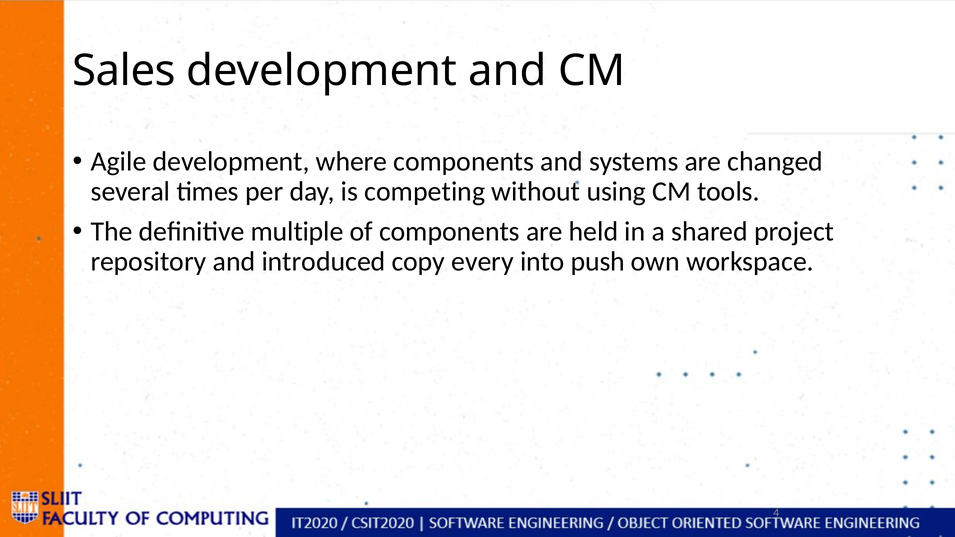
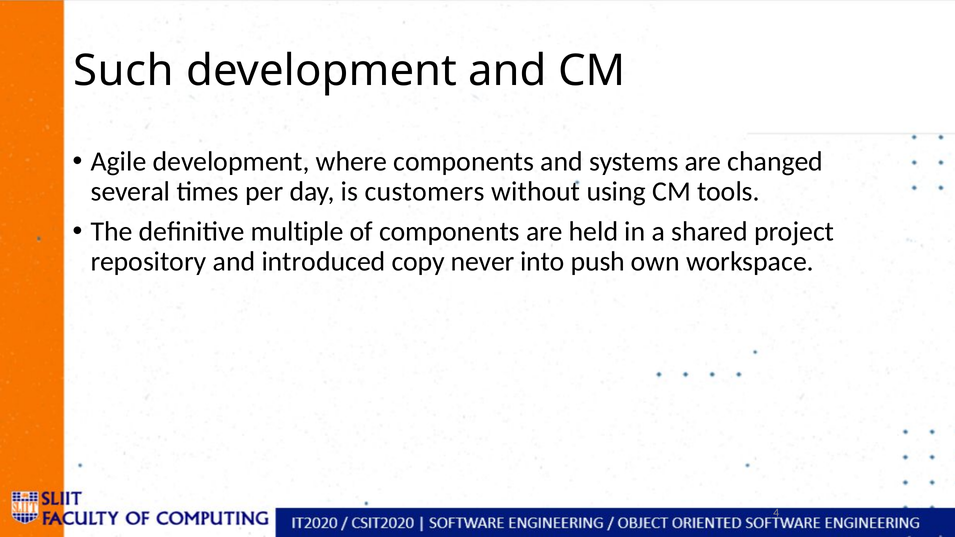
Sales: Sales -> Such
competing: competing -> customers
every: every -> never
